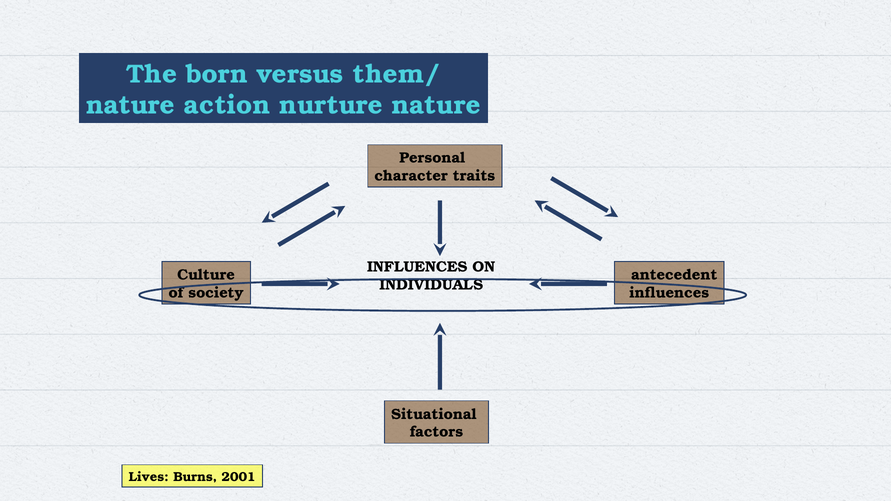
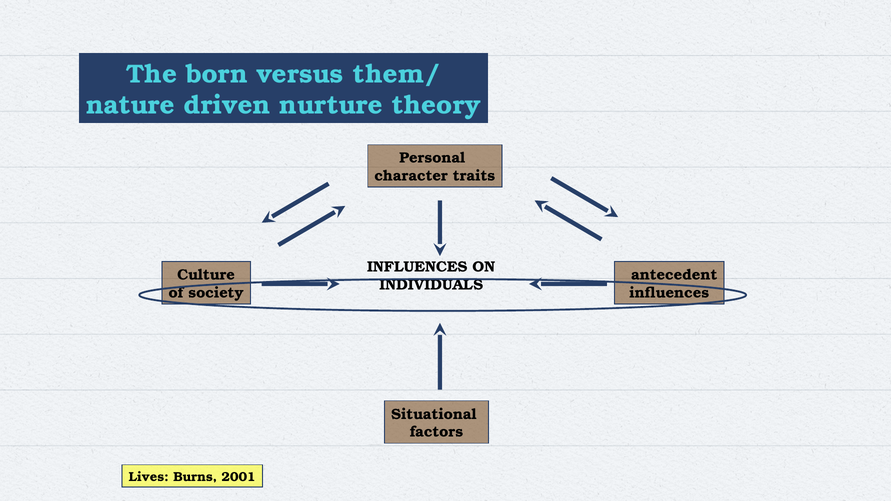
action: action -> driven
nurture nature: nature -> theory
